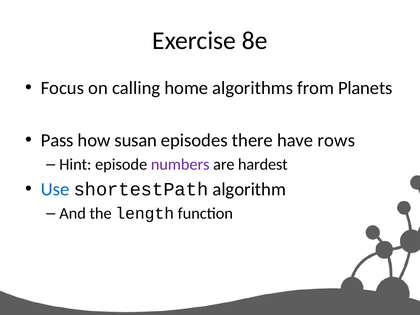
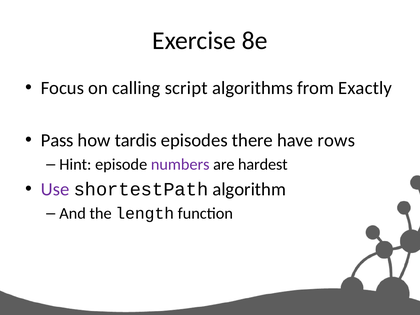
home: home -> script
Planets: Planets -> Exactly
susan: susan -> tardis
Use colour: blue -> purple
